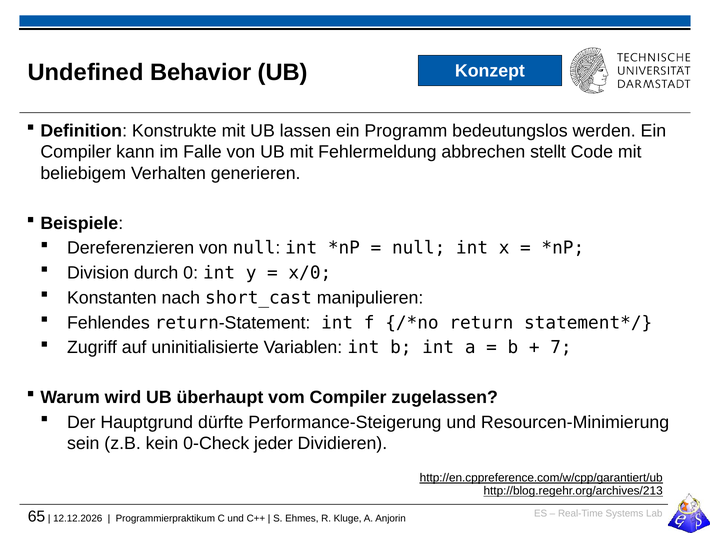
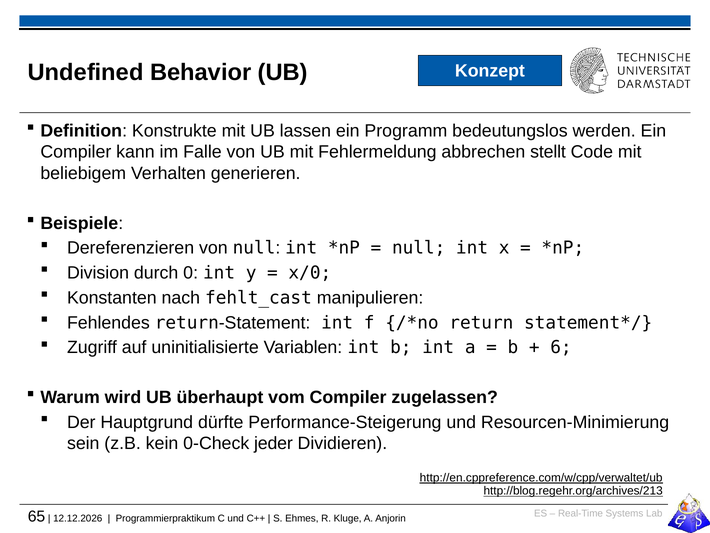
short_cast: short_cast -> fehlt_cast
7: 7 -> 6
http://en.cppreference.com/w/cpp/garantiert/ub: http://en.cppreference.com/w/cpp/garantiert/ub -> http://en.cppreference.com/w/cpp/verwaltet/ub
